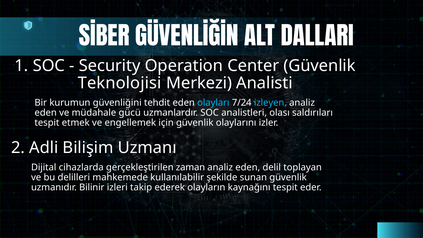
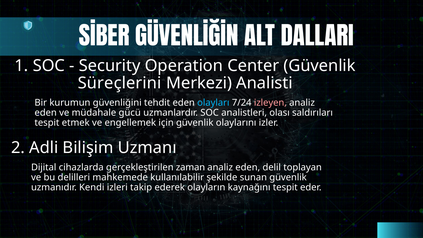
Teknolojisi: Teknolojisi -> Süreçlerini
izleyen colour: light blue -> pink
Bilinir: Bilinir -> Kendi
